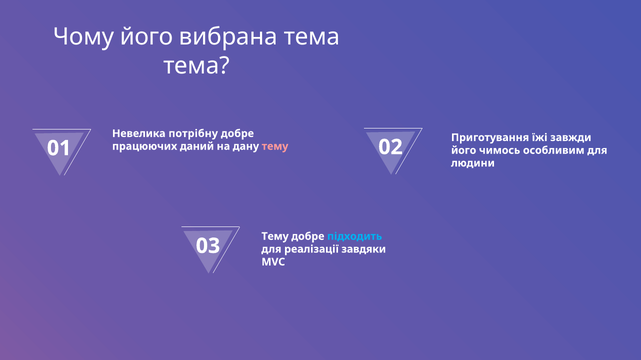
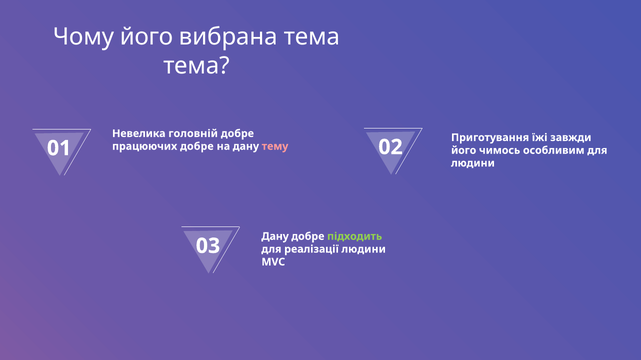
потрібну: потрібну -> головній
працюючих даний: даний -> добре
Тему at (275, 237): Тему -> Дану
підходить colour: light blue -> light green
реалізації завдяки: завдяки -> людини
